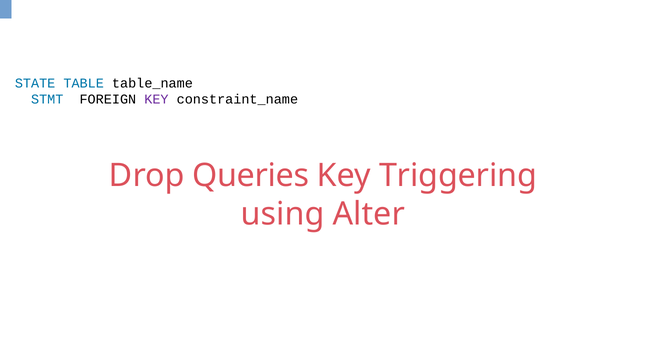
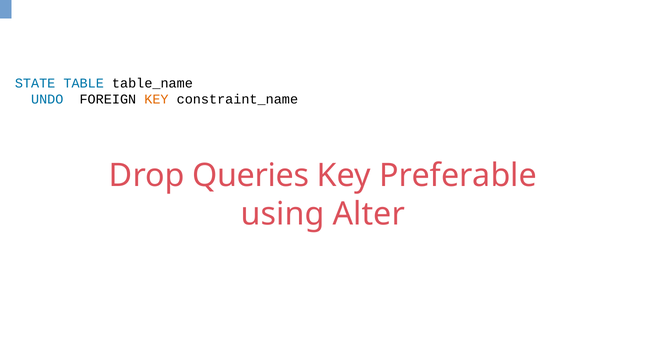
STMT: STMT -> UNDO
KEY at (156, 99) colour: purple -> orange
Triggering: Triggering -> Preferable
